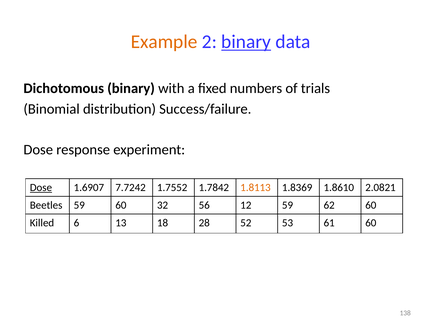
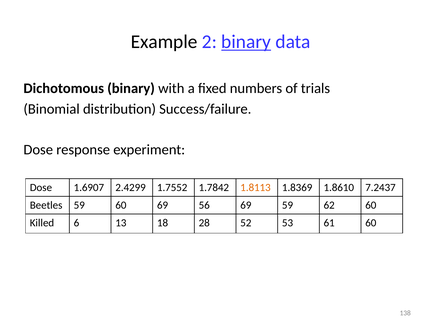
Example colour: orange -> black
Dose at (41, 187) underline: present -> none
7.7242: 7.7242 -> 2.4299
2.0821: 2.0821 -> 7.2437
60 32: 32 -> 69
56 12: 12 -> 69
